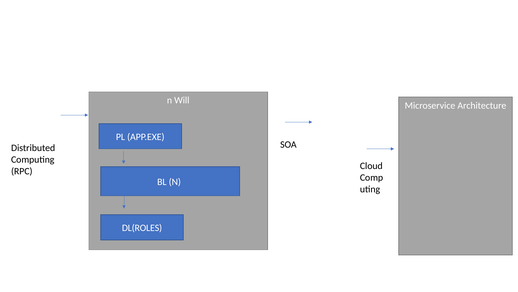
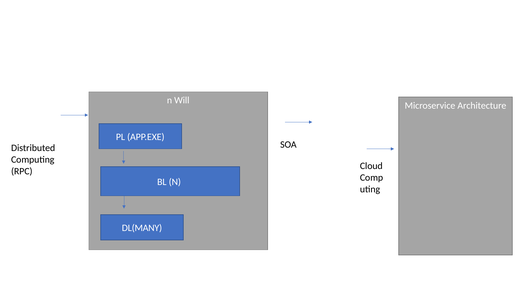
DL(ROLES: DL(ROLES -> DL(MANY
